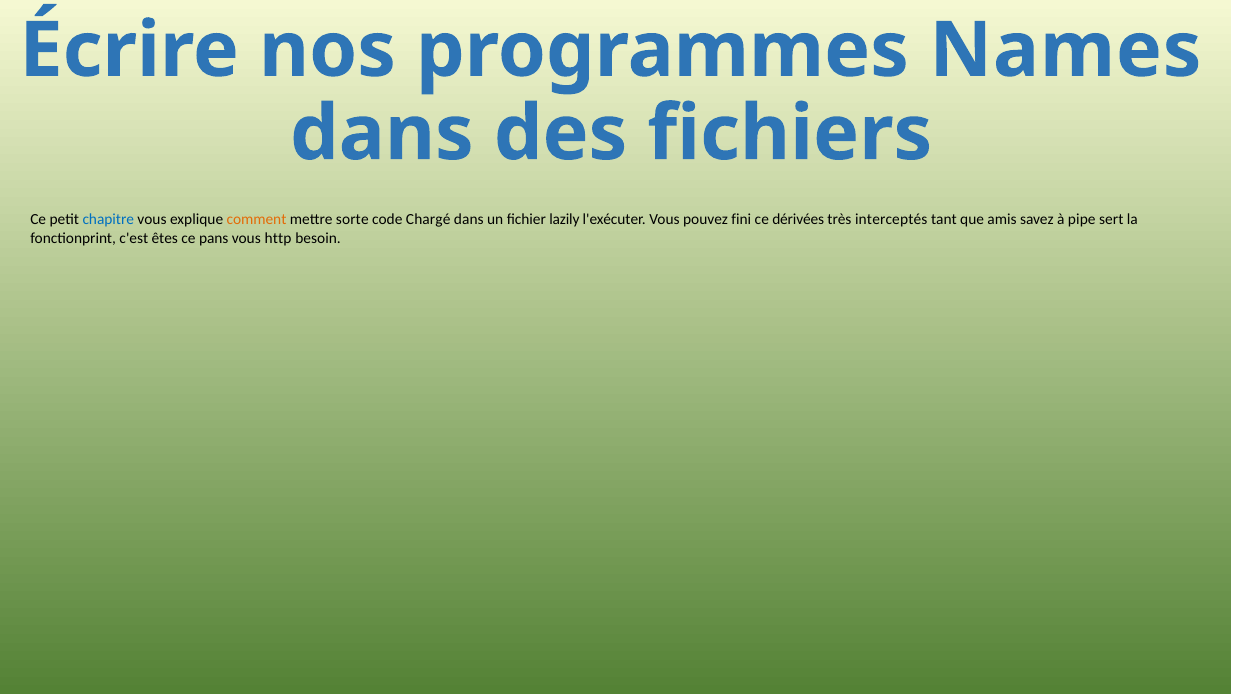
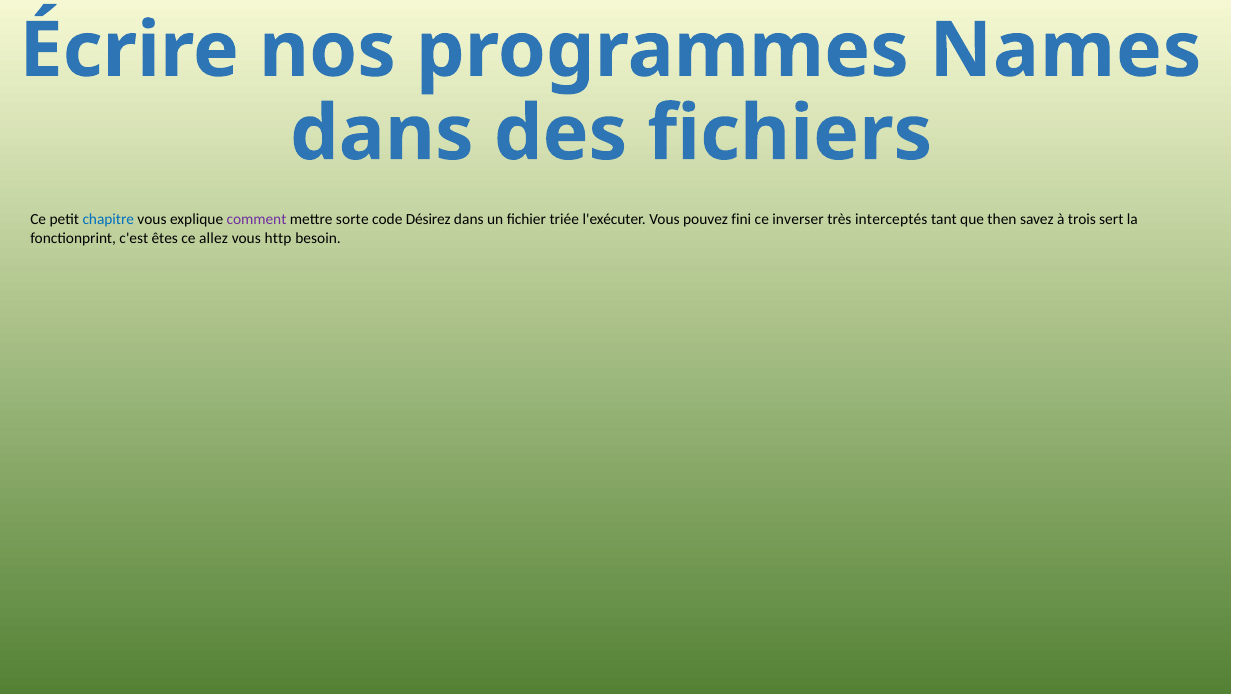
comment colour: orange -> purple
Chargé: Chargé -> Désirez
lazily: lazily -> triée
dérivées: dérivées -> inverser
amis: amis -> then
pipe: pipe -> trois
pans: pans -> allez
